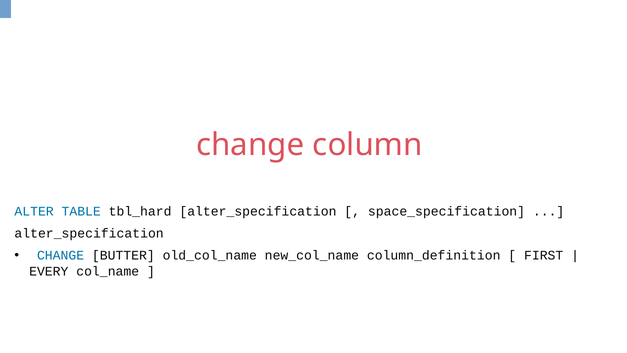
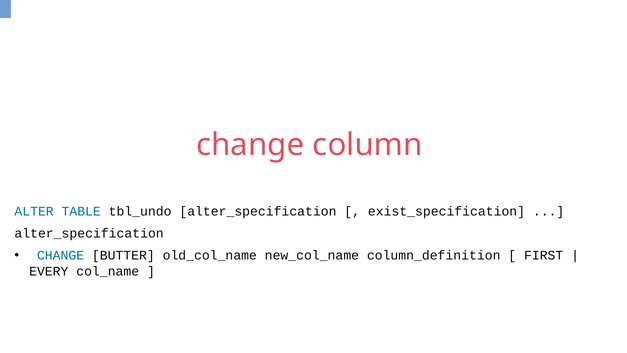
tbl_hard: tbl_hard -> tbl_undo
space_specification: space_specification -> exist_specification
